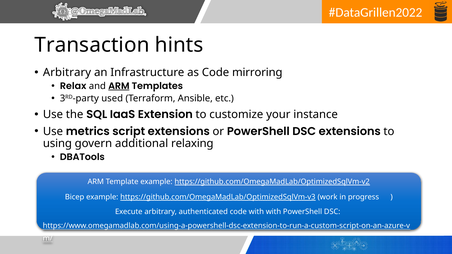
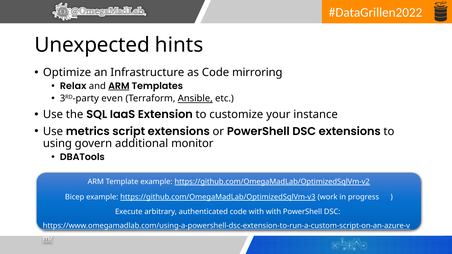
Transaction: Transaction -> Unexpected
Arbitrary at (67, 73): Arbitrary -> Optimize
used: used -> even
Ansible underline: none -> present
relaxing: relaxing -> monitor
